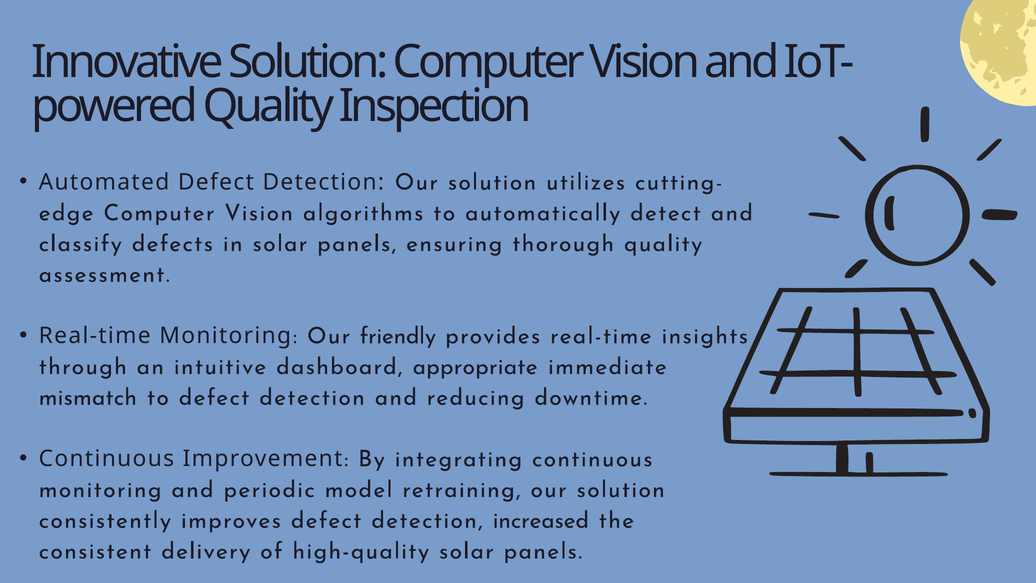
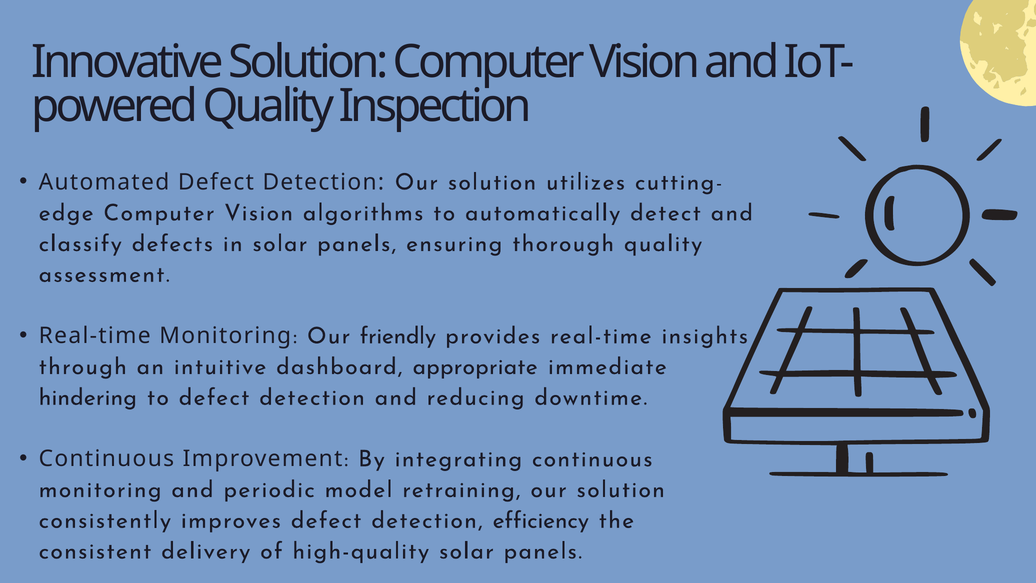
mismatch: mismatch -> hindering
increased: increased -> efficiency
